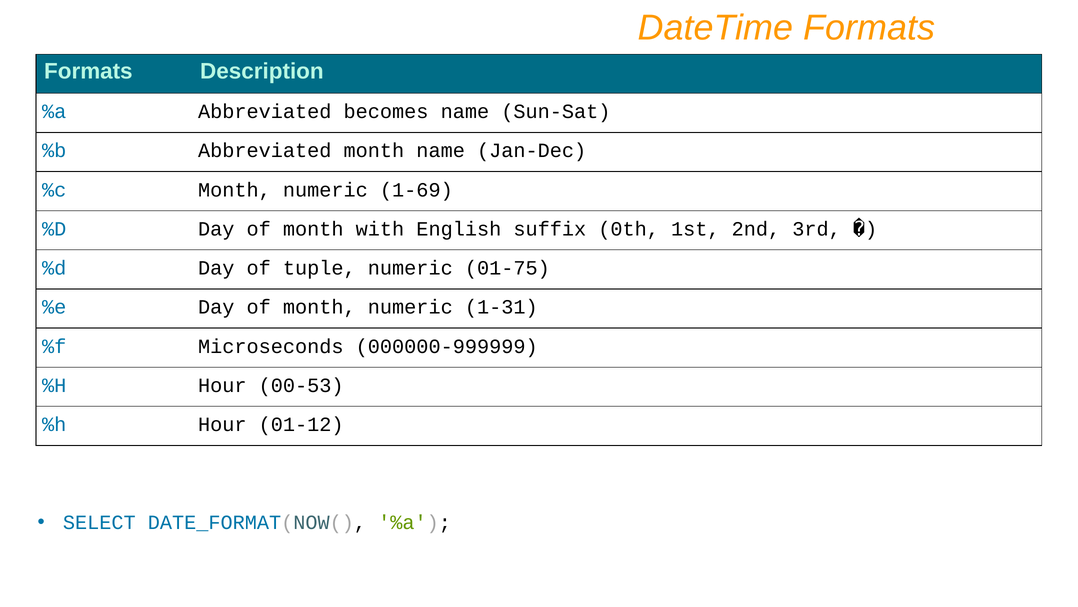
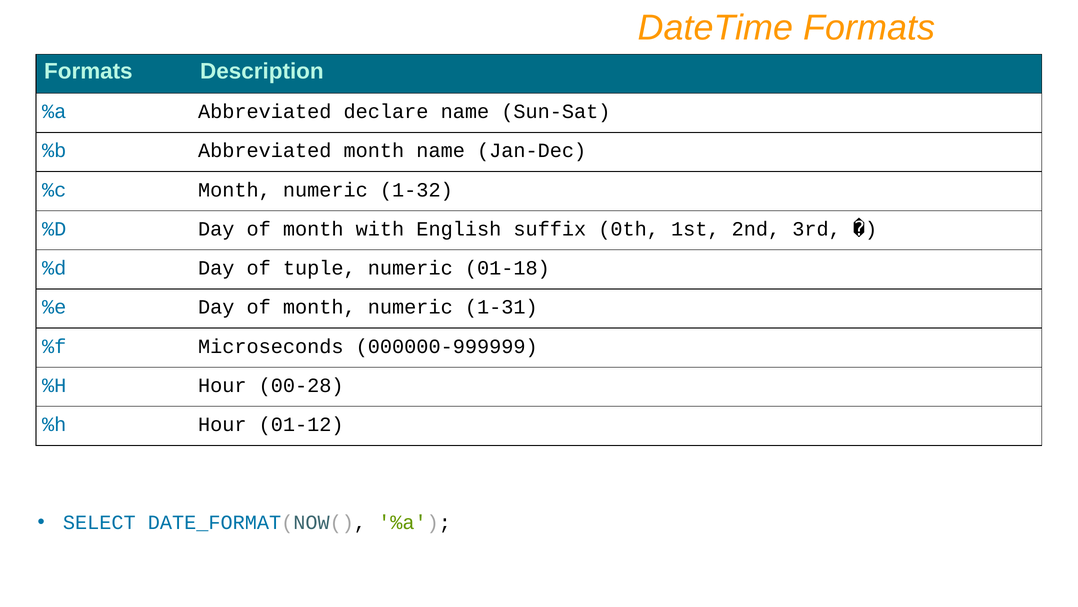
becomes: becomes -> declare
1-69: 1-69 -> 1-32
01-75: 01-75 -> 01-18
00-53: 00-53 -> 00-28
